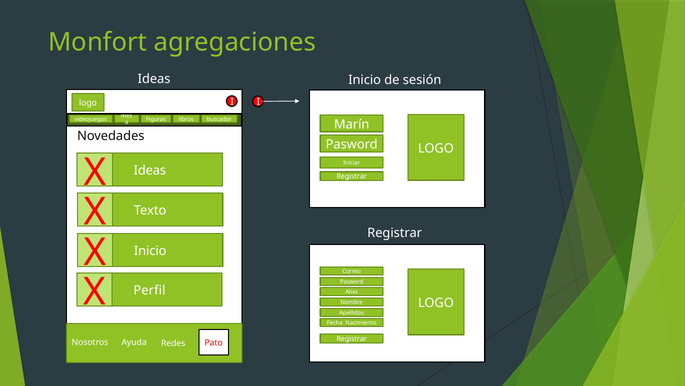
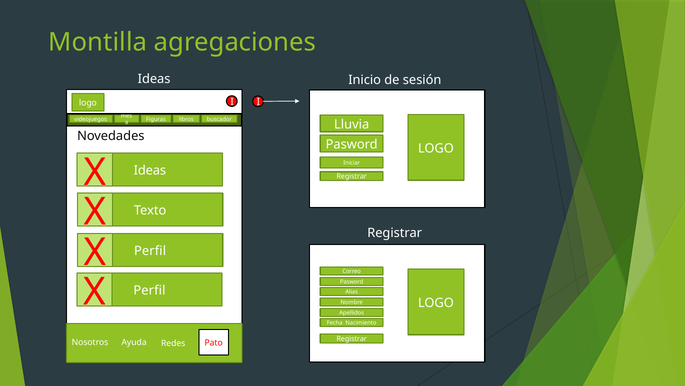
Monfort: Monfort -> Montilla
Marín: Marín -> Lluvia
Inicio at (150, 250): Inicio -> Perfil
